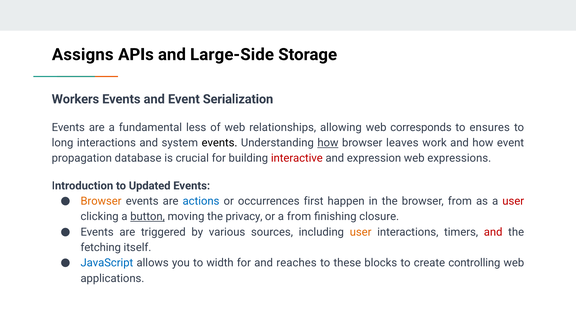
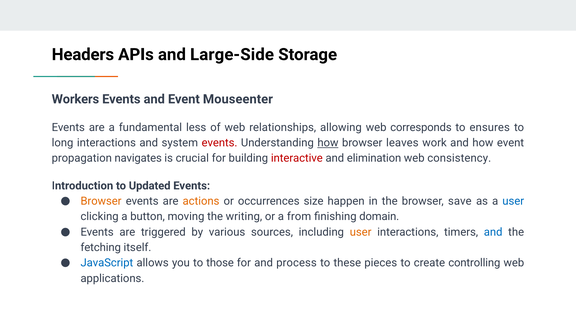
Assigns: Assigns -> Headers
Serialization: Serialization -> Mouseenter
events at (220, 143) colour: black -> red
database: database -> navigates
expression: expression -> elimination
expressions: expressions -> consistency
actions colour: blue -> orange
first: first -> size
browser from: from -> save
user at (513, 201) colour: red -> blue
button underline: present -> none
privacy: privacy -> writing
closure: closure -> domain
and at (493, 232) colour: red -> blue
width: width -> those
reaches: reaches -> process
blocks: blocks -> pieces
